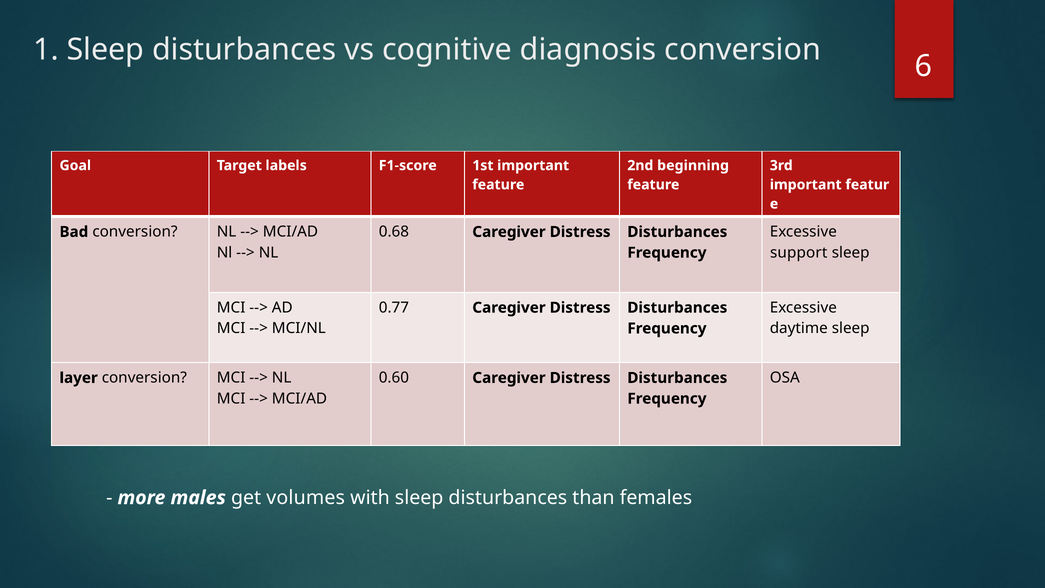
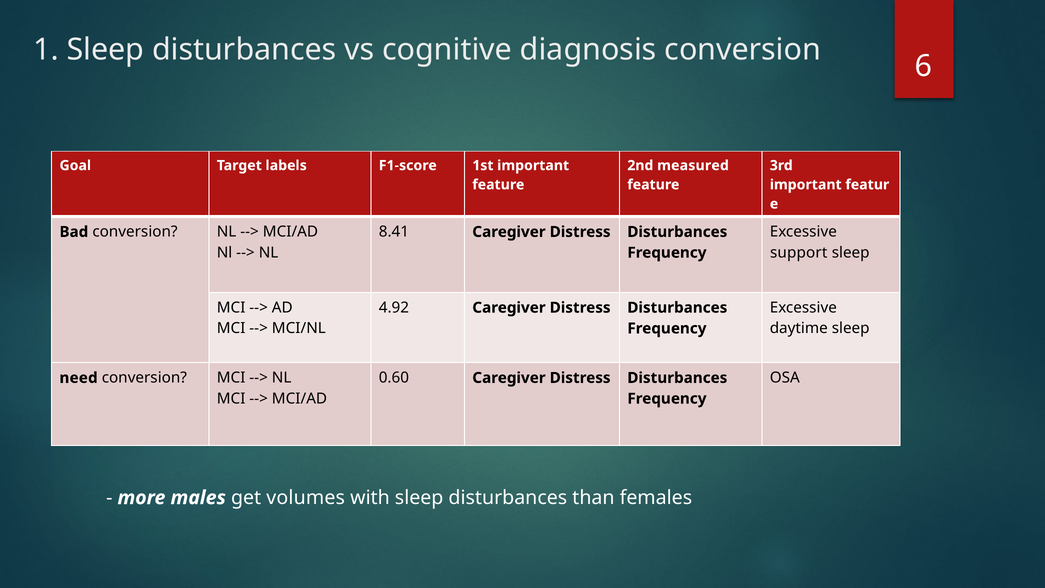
beginning: beginning -> measured
0.68: 0.68 -> 8.41
0.77: 0.77 -> 4.92
layer: layer -> need
